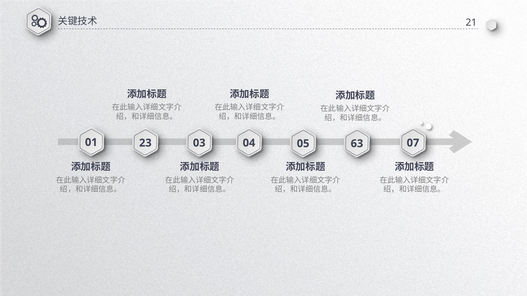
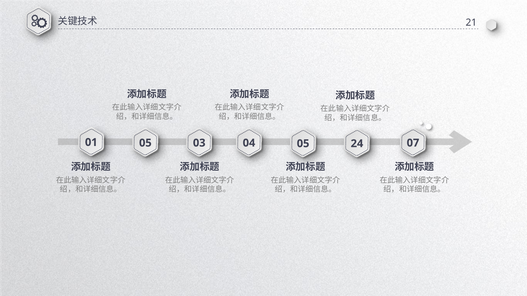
01 23: 23 -> 05
63: 63 -> 24
